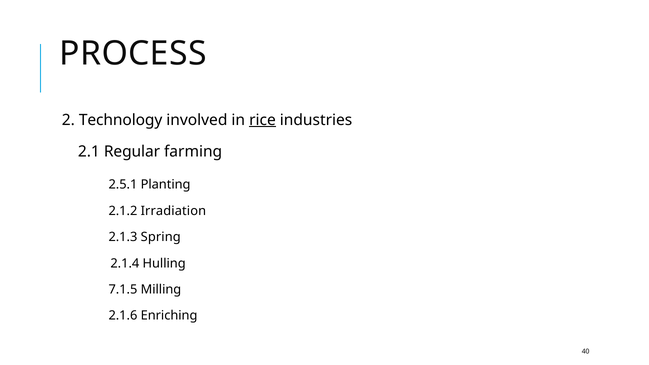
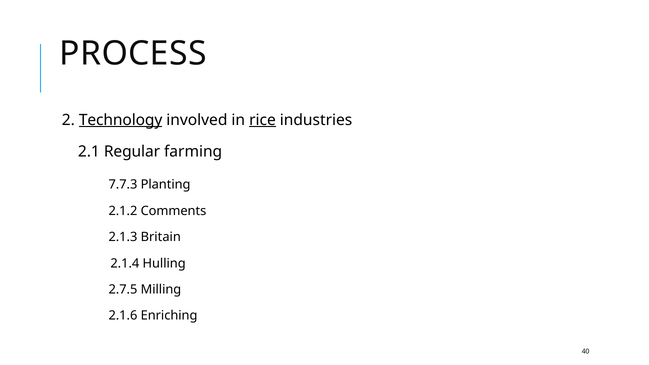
Technology underline: none -> present
2.5.1: 2.5.1 -> 7.7.3
Irradiation: Irradiation -> Comments
Spring: Spring -> Britain
7.1.5: 7.1.5 -> 2.7.5
